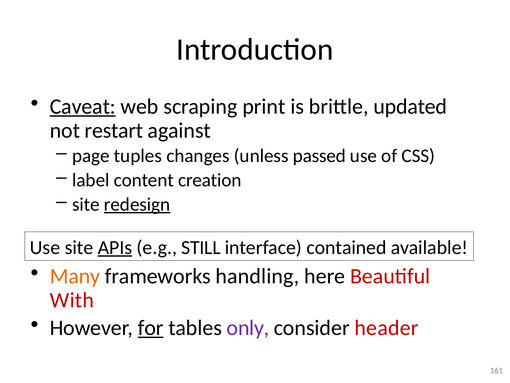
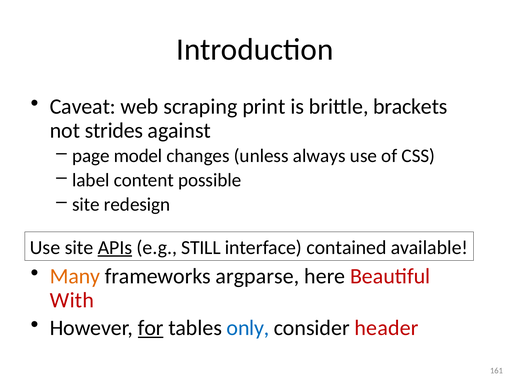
Caveat underline: present -> none
updated: updated -> brackets
restart: restart -> strides
tuples: tuples -> model
passed: passed -> always
creation: creation -> possible
redesign underline: present -> none
handling: handling -> argparse
only colour: purple -> blue
